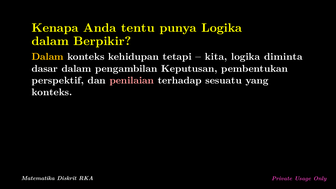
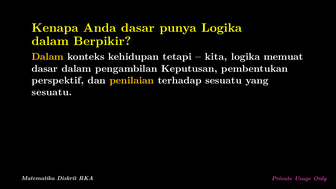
Anda tentu: tentu -> dasar
diminta: diminta -> memuat
penilaian colour: pink -> yellow
konteks at (52, 92): konteks -> sesuatu
